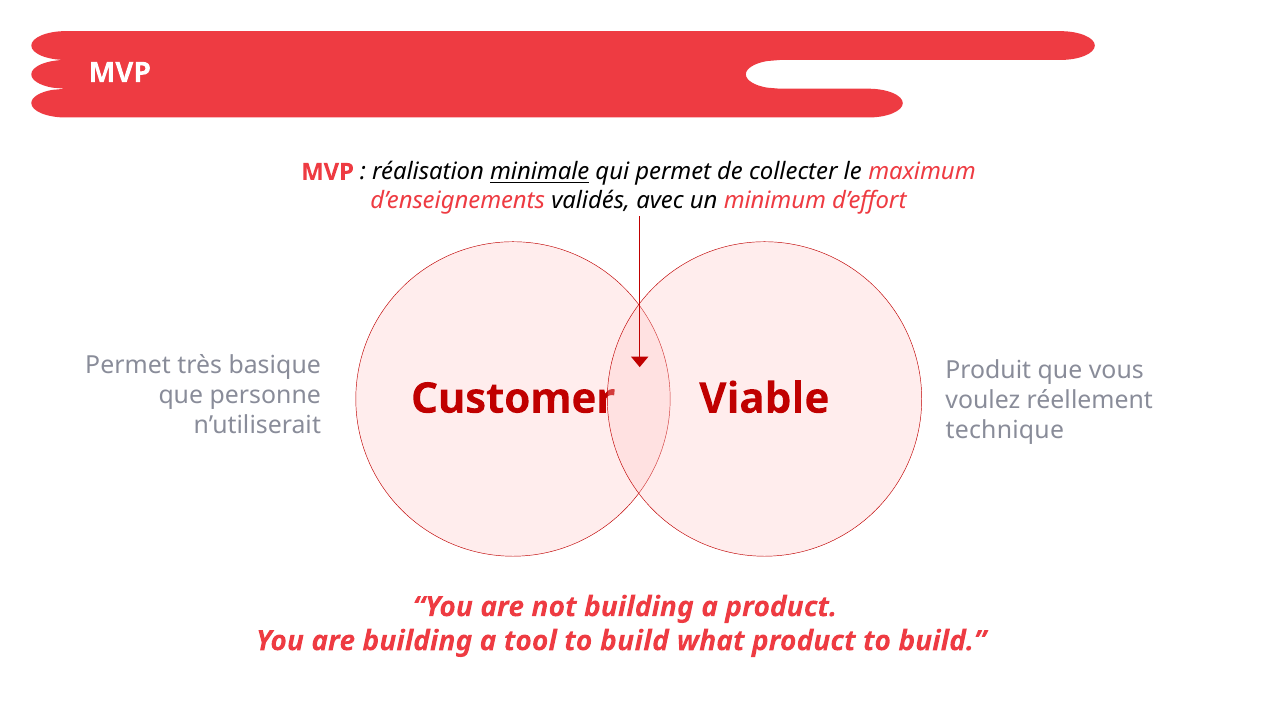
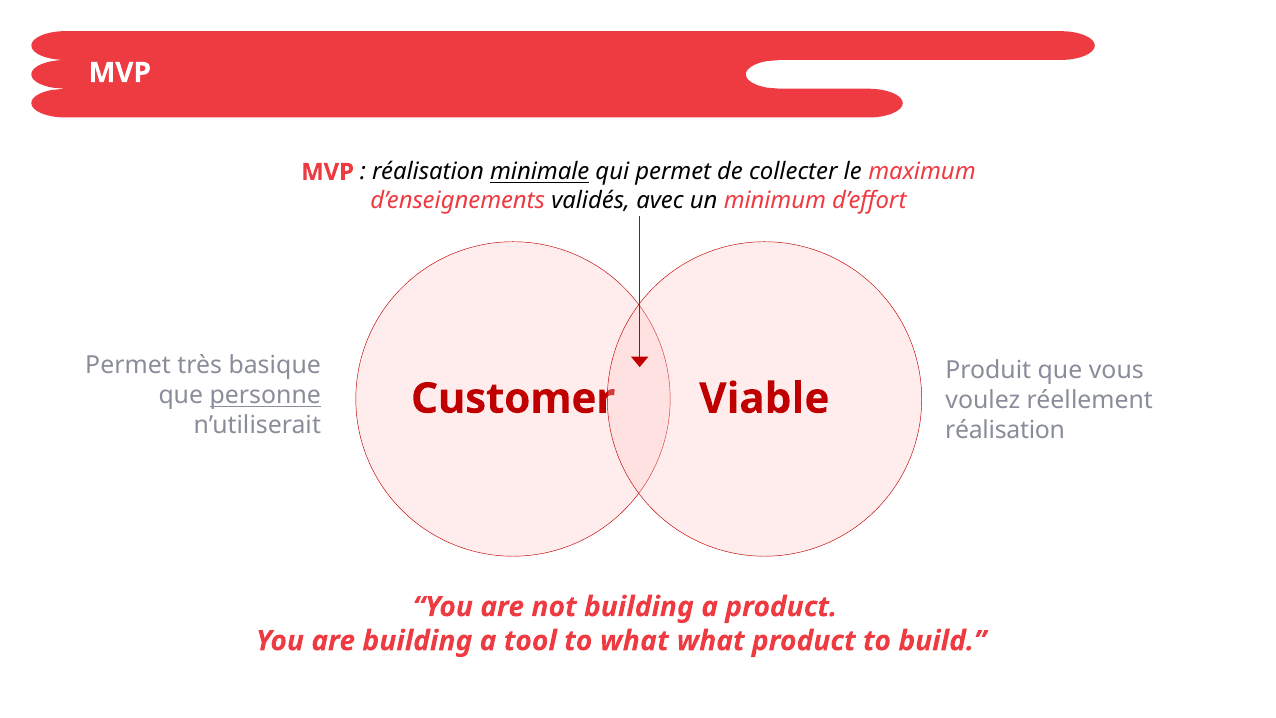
personne underline: none -> present
technique at (1005, 430): technique -> réalisation
tool to build: build -> what
